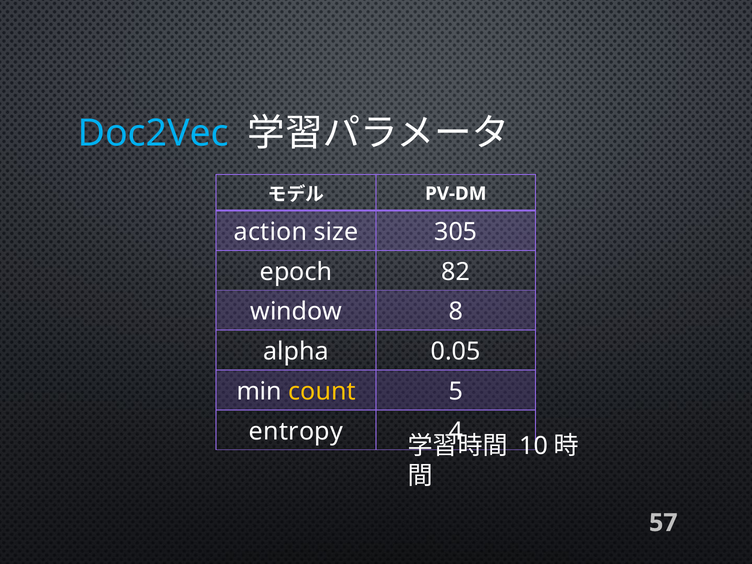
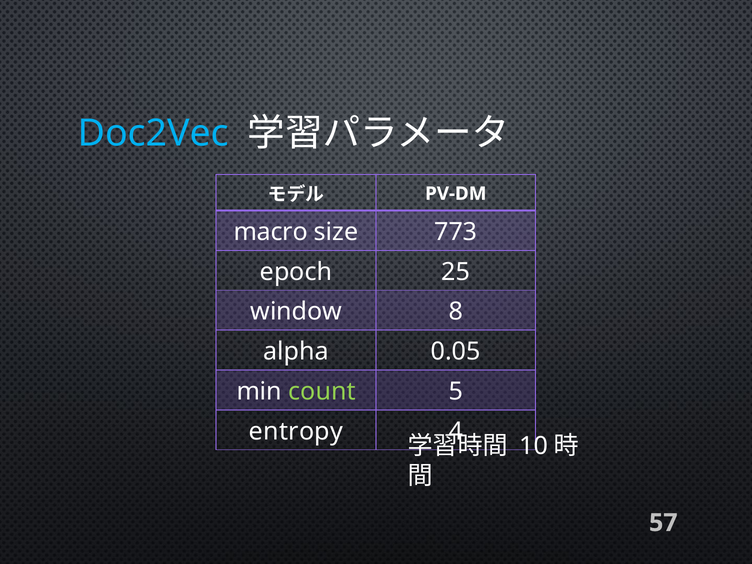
action: action -> macro
305: 305 -> 773
82: 82 -> 25
count colour: yellow -> light green
